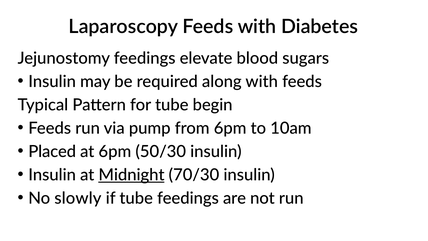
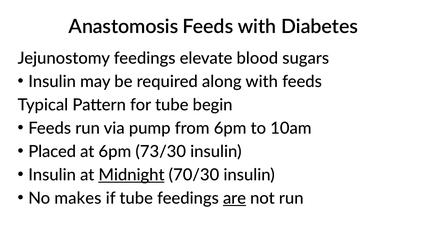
Laparoscopy: Laparoscopy -> Anastomosis
50/30: 50/30 -> 73/30
slowly: slowly -> makes
are underline: none -> present
